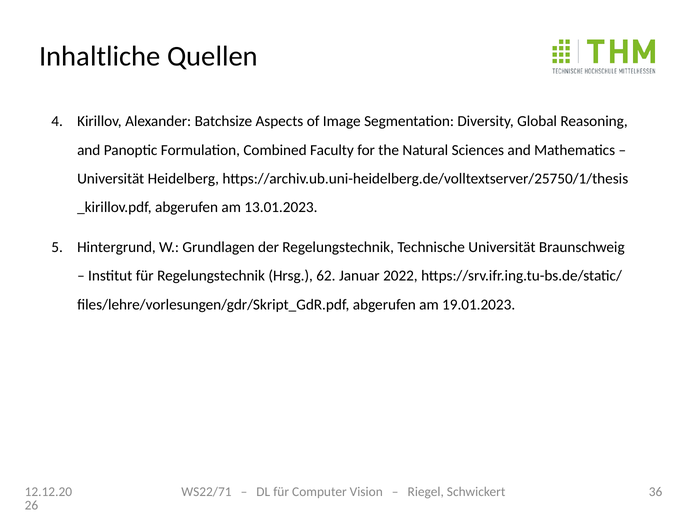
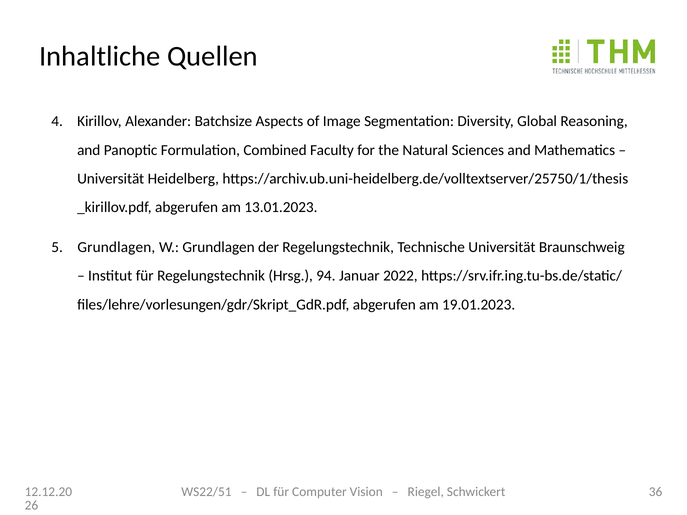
Hintergrund at (116, 247): Hintergrund -> Grundlagen
62: 62 -> 94
WS22/71: WS22/71 -> WS22/51
